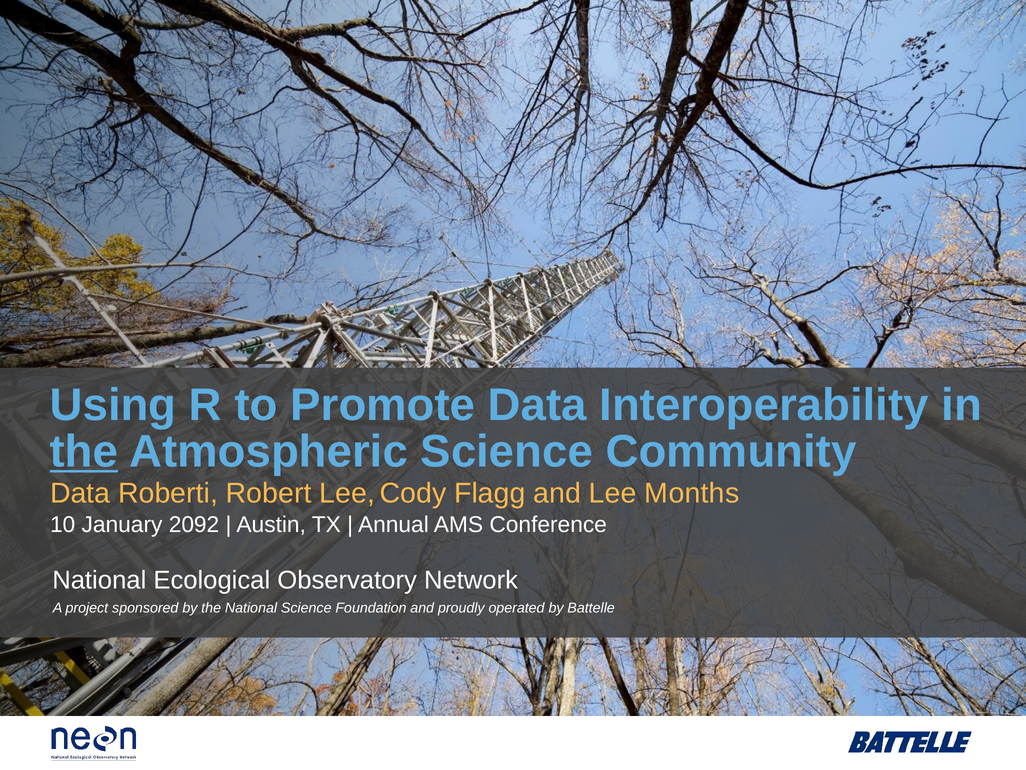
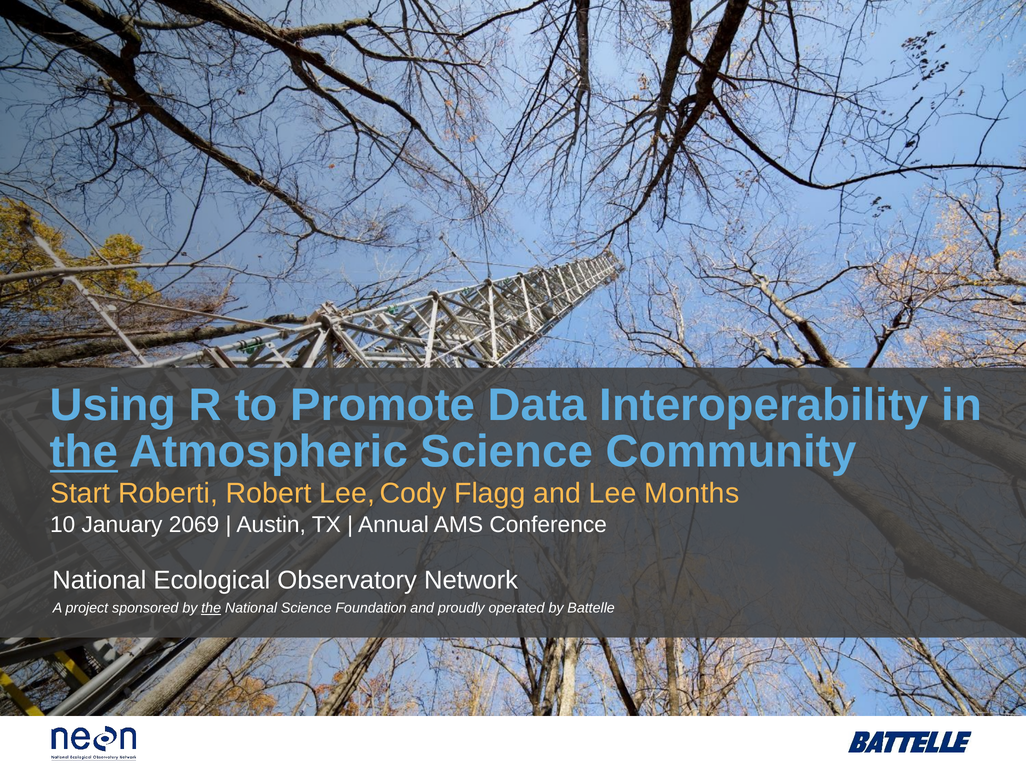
Data at (80, 493): Data -> Start
2092: 2092 -> 2069
the at (211, 608) underline: none -> present
